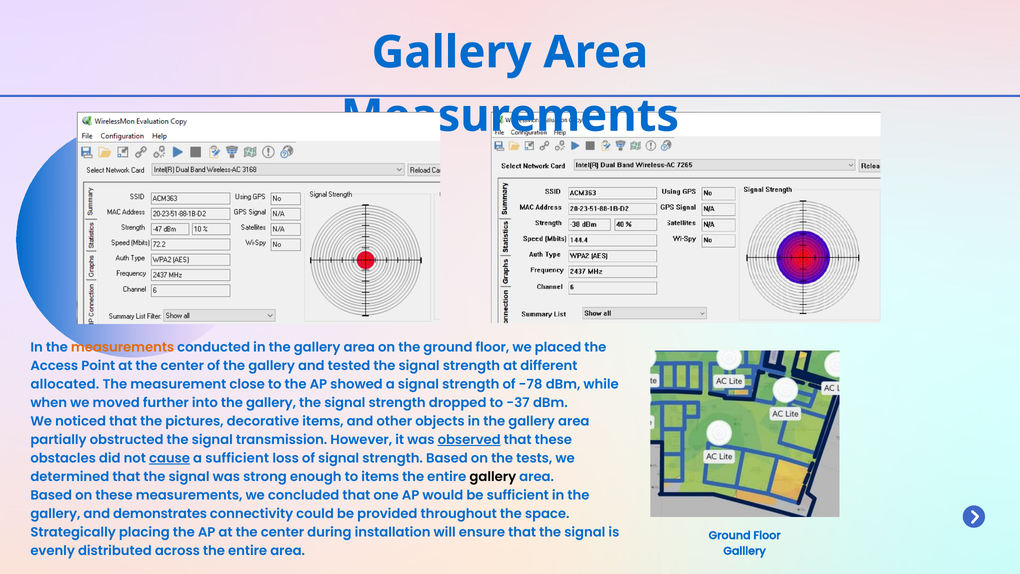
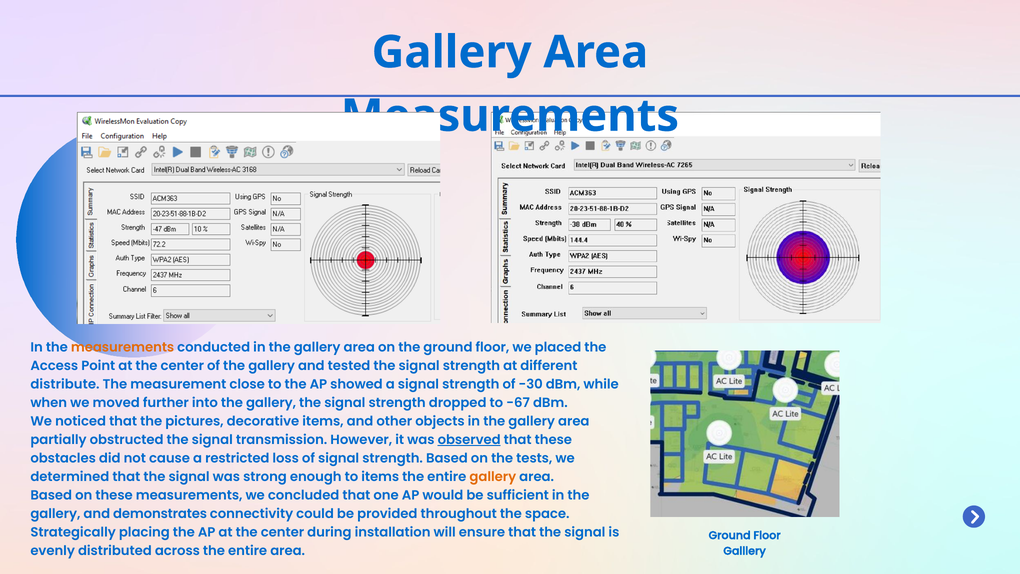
allocated: allocated -> distribute
-78: -78 -> -30
-37: -37 -> -67
cause underline: present -> none
a sufficient: sufficient -> restricted
gallery at (493, 477) colour: black -> orange
